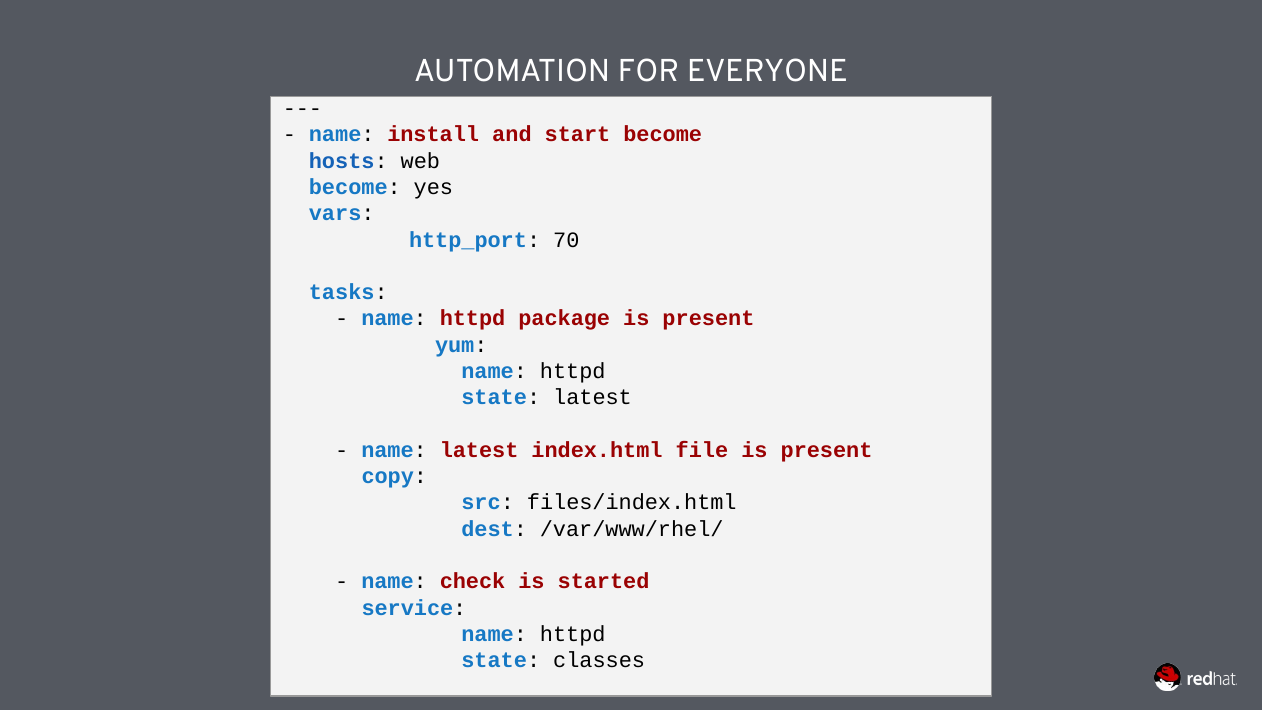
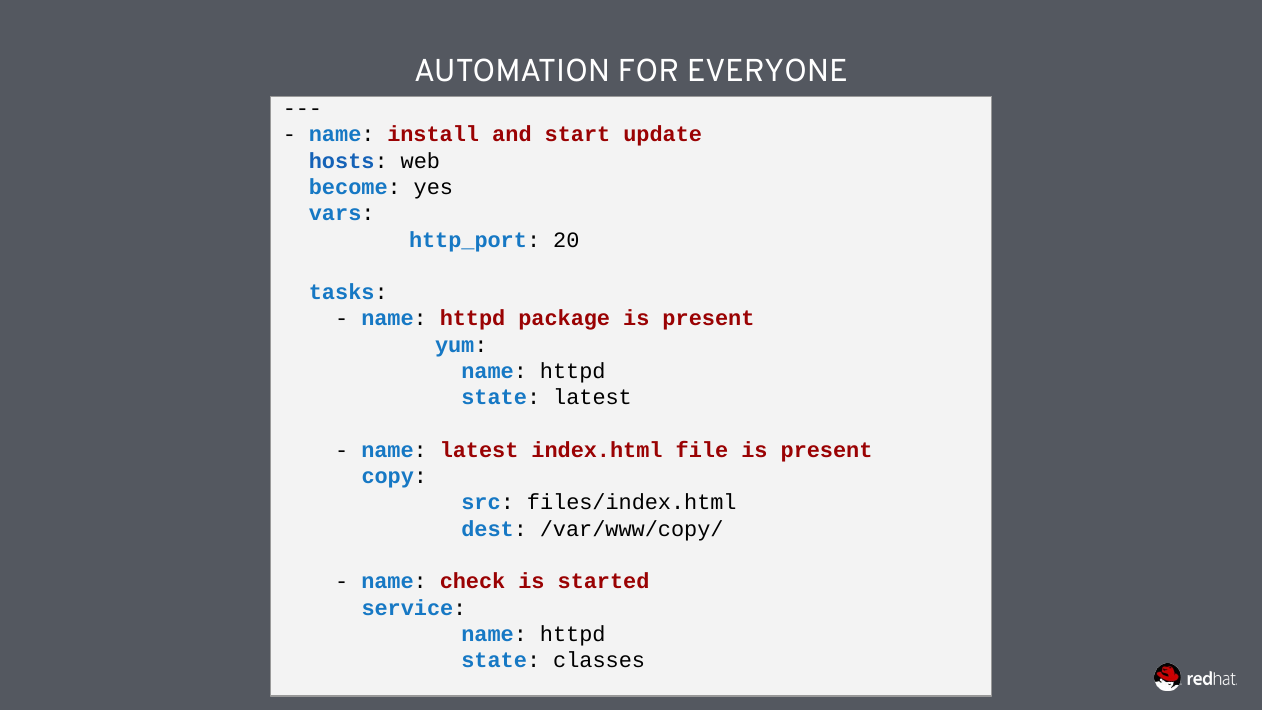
start become: become -> update
70: 70 -> 20
/var/www/rhel/: /var/www/rhel/ -> /var/www/copy/
